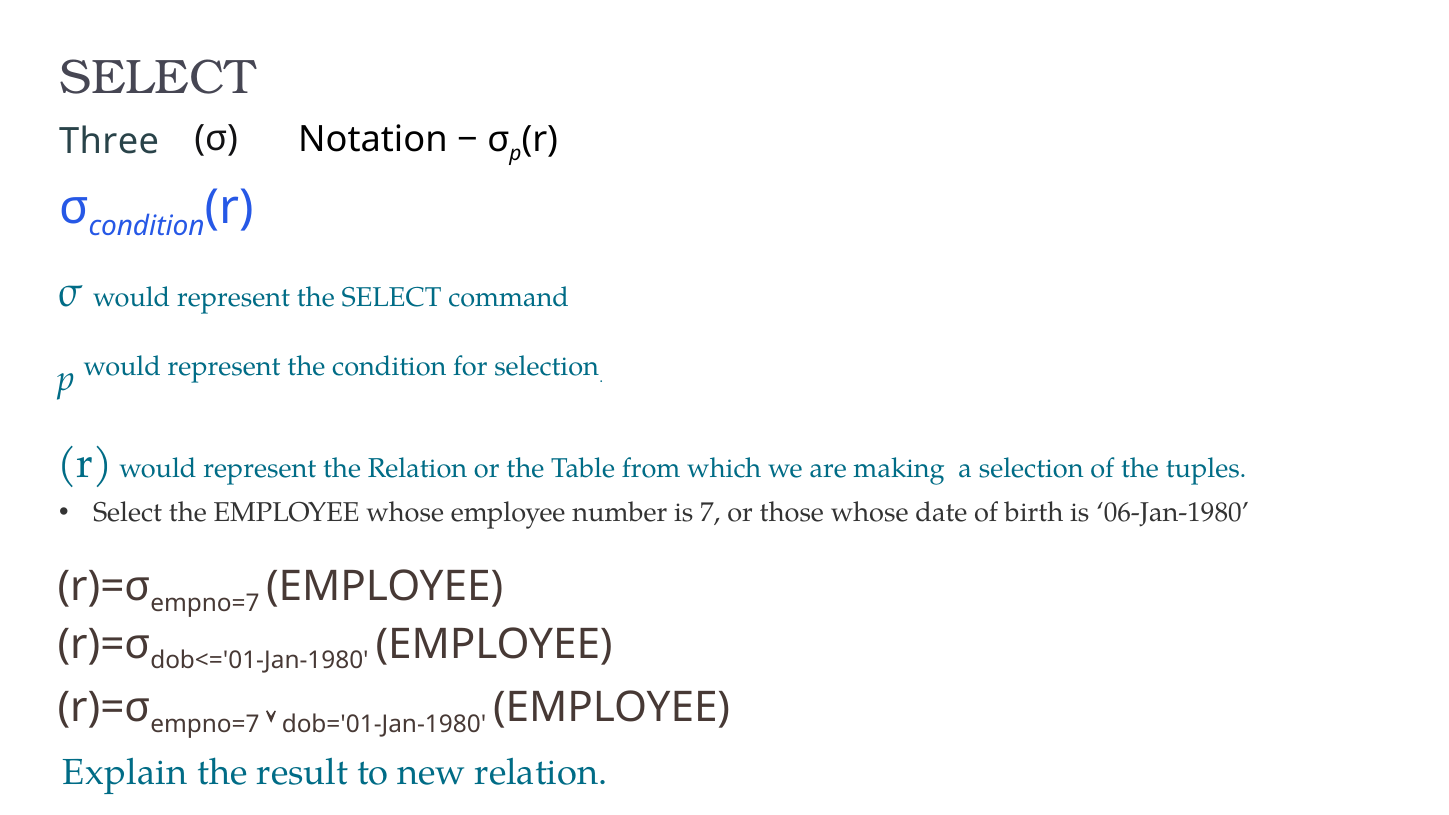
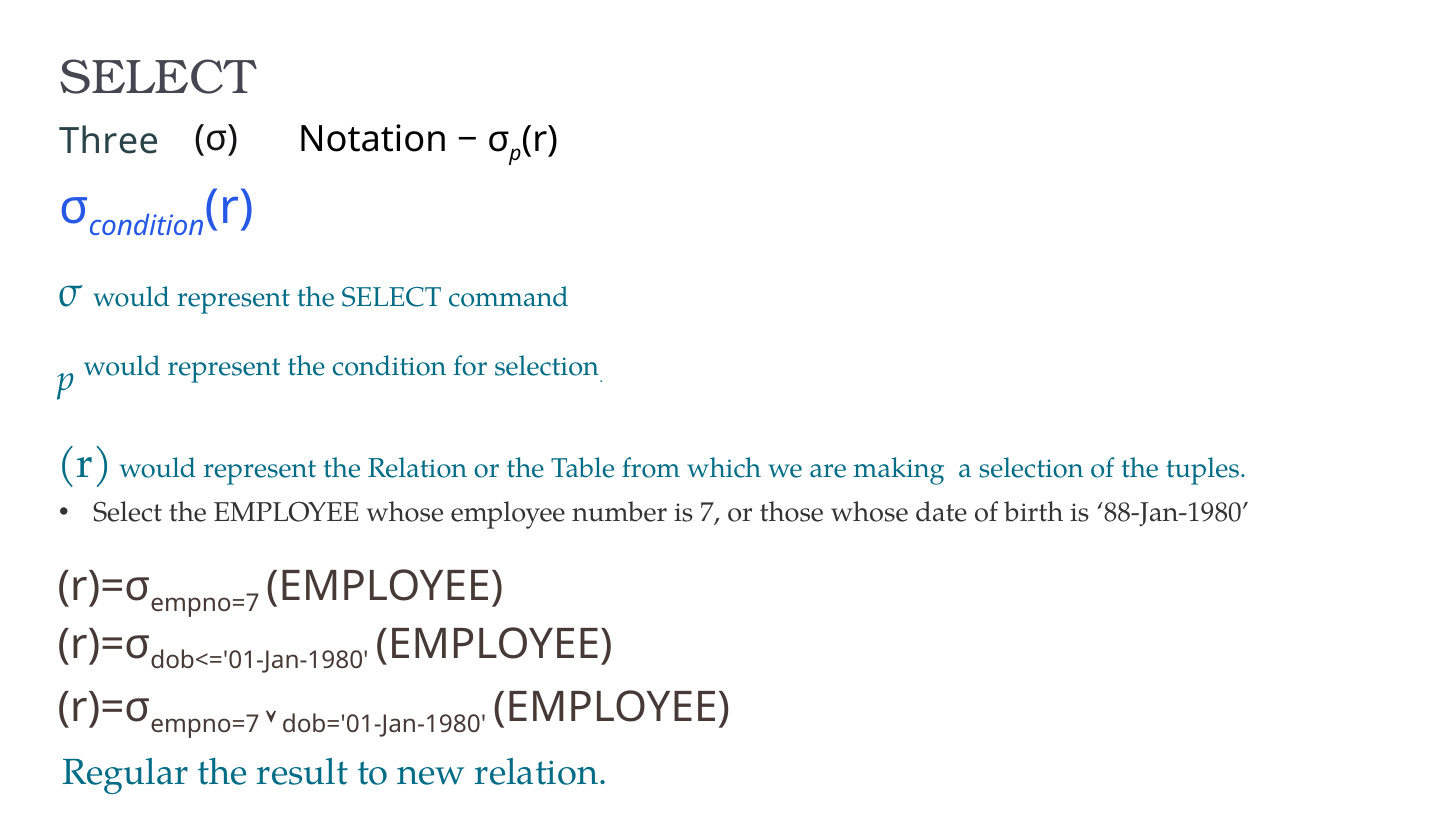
06-Jan-1980: 06-Jan-1980 -> 88-Jan-1980
Explain: Explain -> Regular
